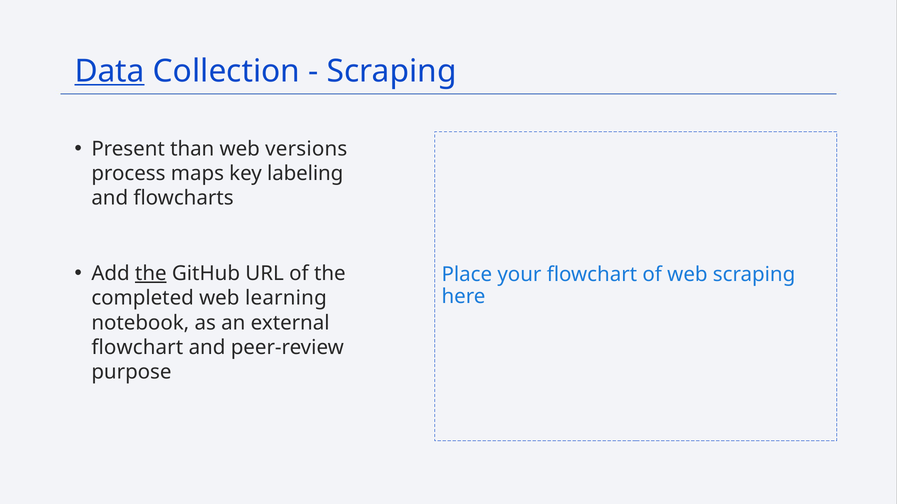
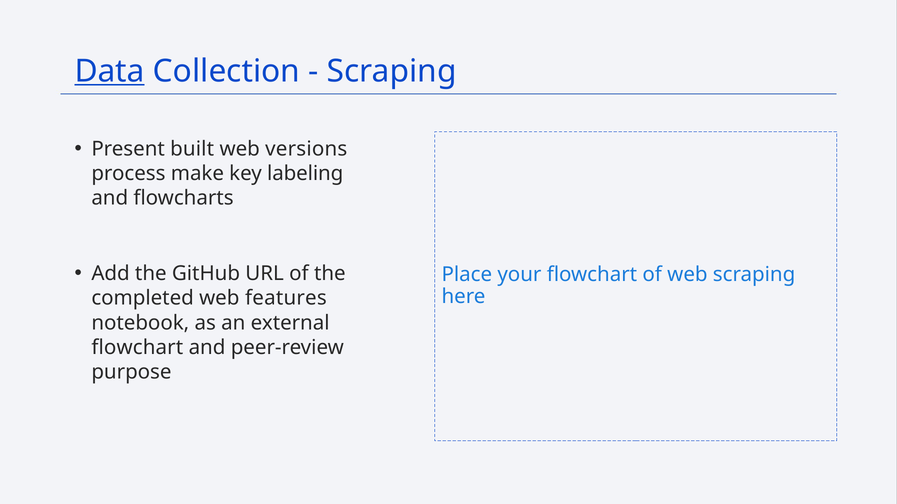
than: than -> built
maps: maps -> make
the at (151, 274) underline: present -> none
learning: learning -> features
